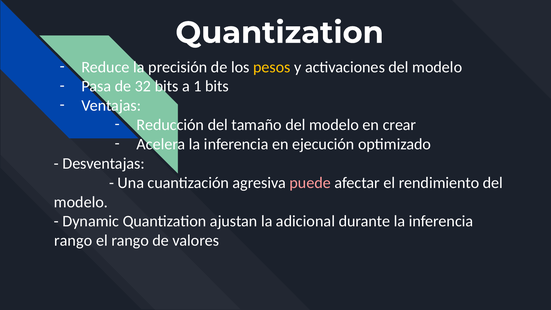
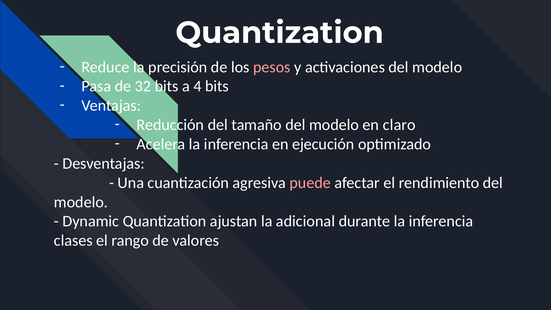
pesos colour: yellow -> pink
1: 1 -> 4
crear: crear -> claro
rango at (73, 241): rango -> clases
